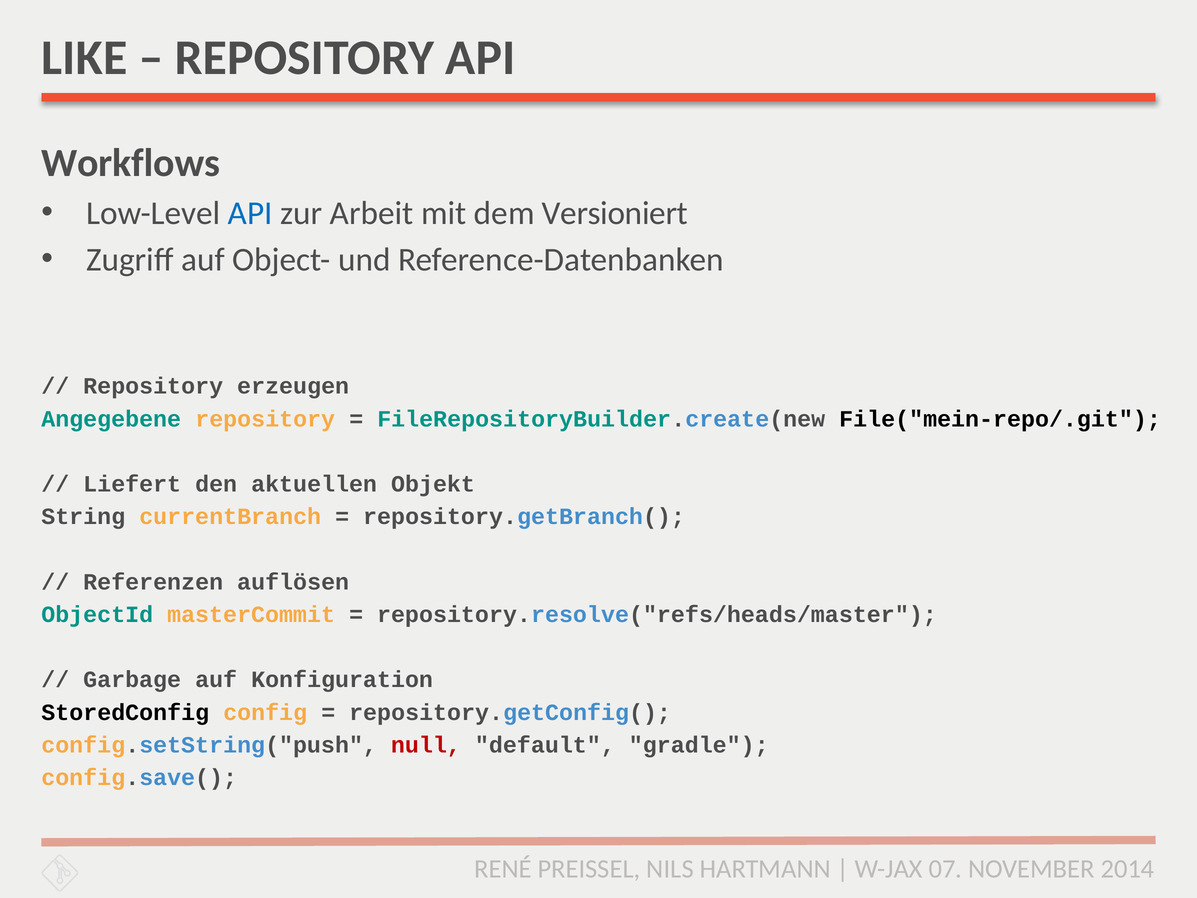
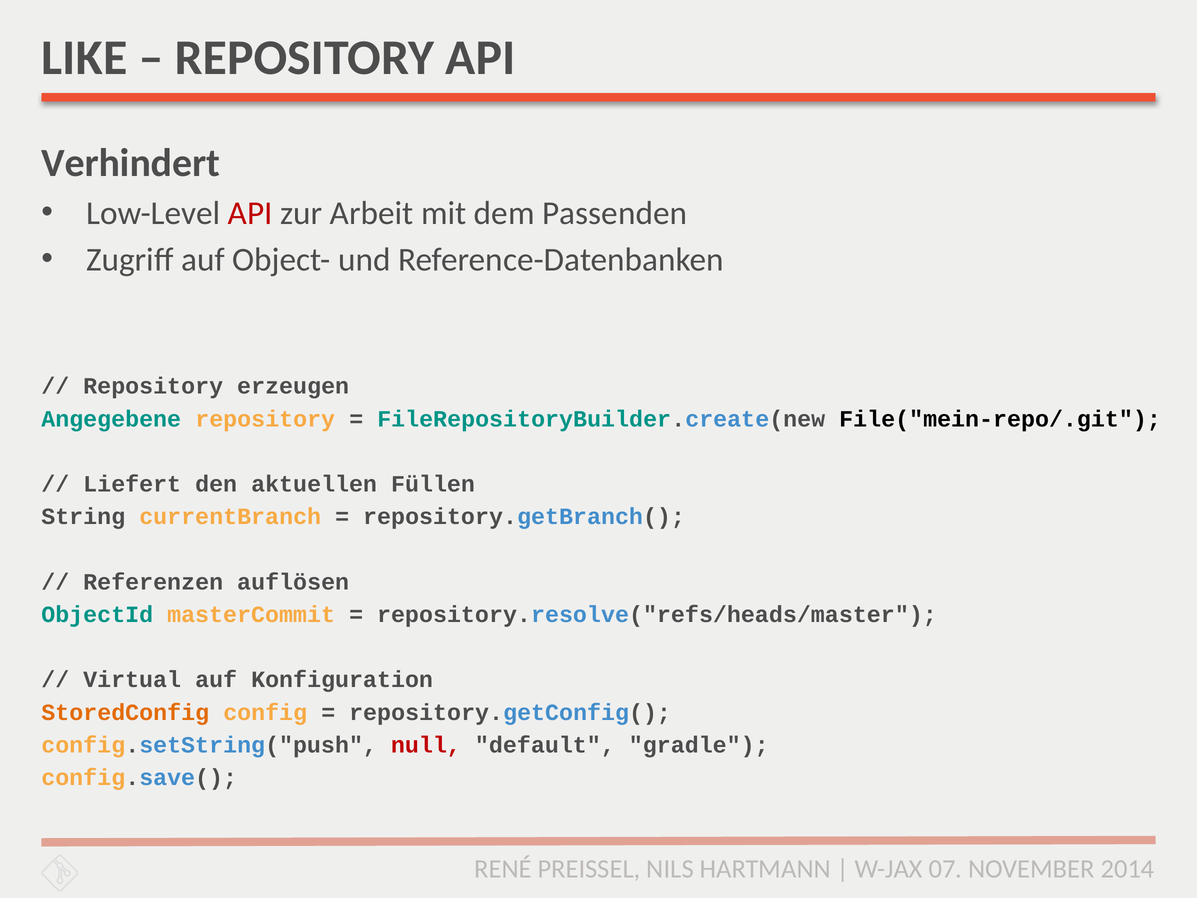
Workflows: Workflows -> Verhindert
API at (250, 213) colour: blue -> red
Versioniert: Versioniert -> Passenden
Objekt: Objekt -> Füllen
Garbage: Garbage -> Virtual
StoredConfig colour: black -> orange
